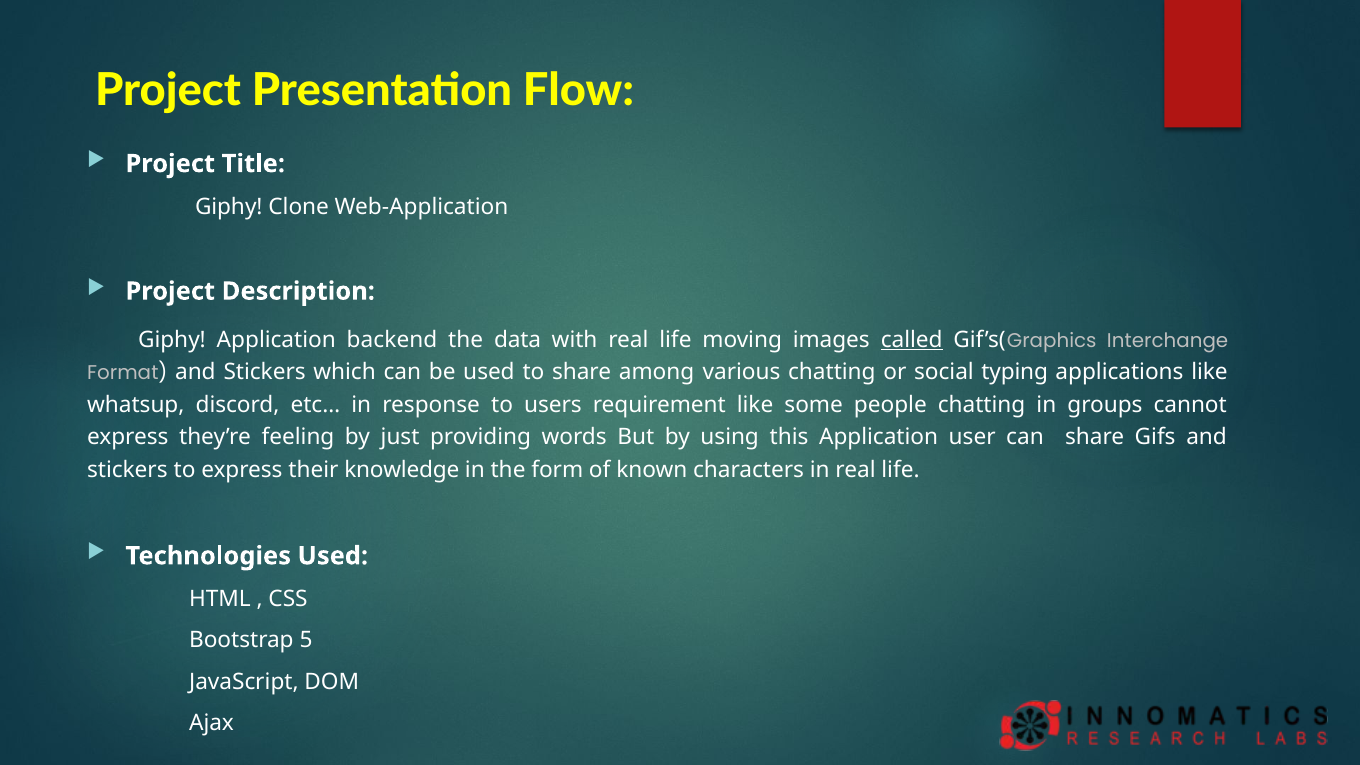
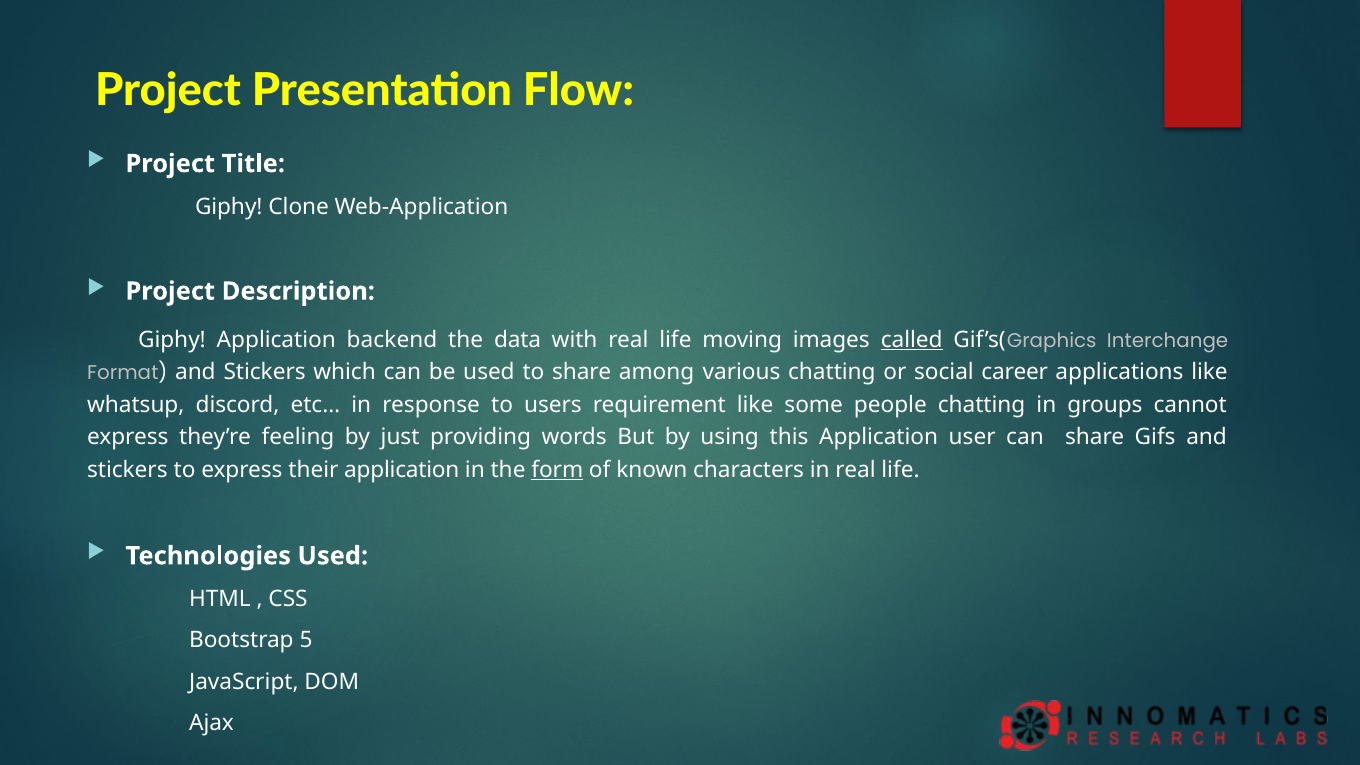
typing: typing -> career
their knowledge: knowledge -> application
form underline: none -> present
